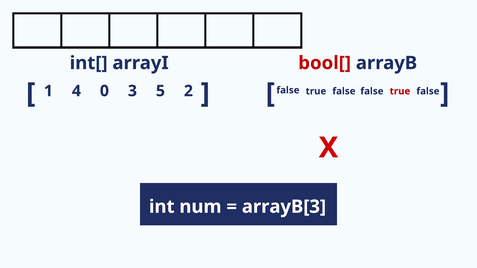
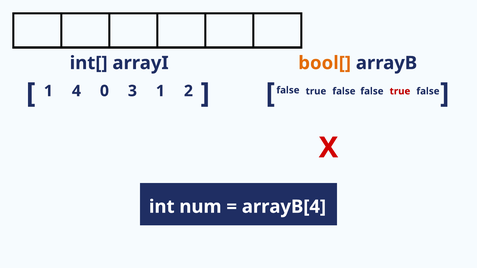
bool[ colour: red -> orange
3 5: 5 -> 1
arrayB[3: arrayB[3 -> arrayB[4
